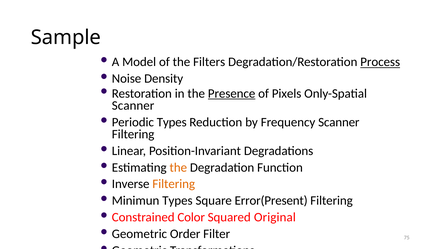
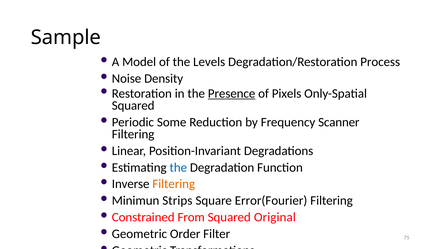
Filters: Filters -> Levels
Process underline: present -> none
Scanner at (133, 106): Scanner -> Squared
Types at (172, 122): Types -> Some
the at (178, 168) colour: orange -> blue
Types at (177, 201): Types -> Strips
Error(Present: Error(Present -> Error(Fourier
Color: Color -> From
